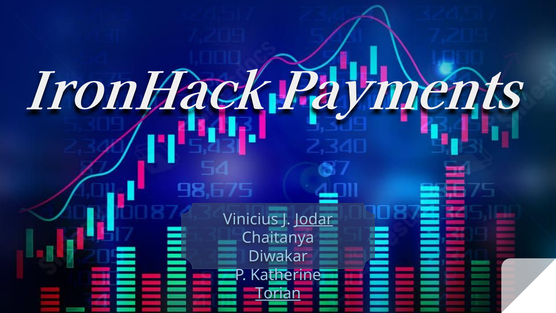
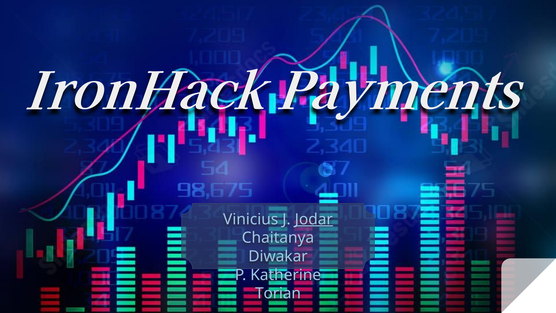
Torian underline: present -> none
